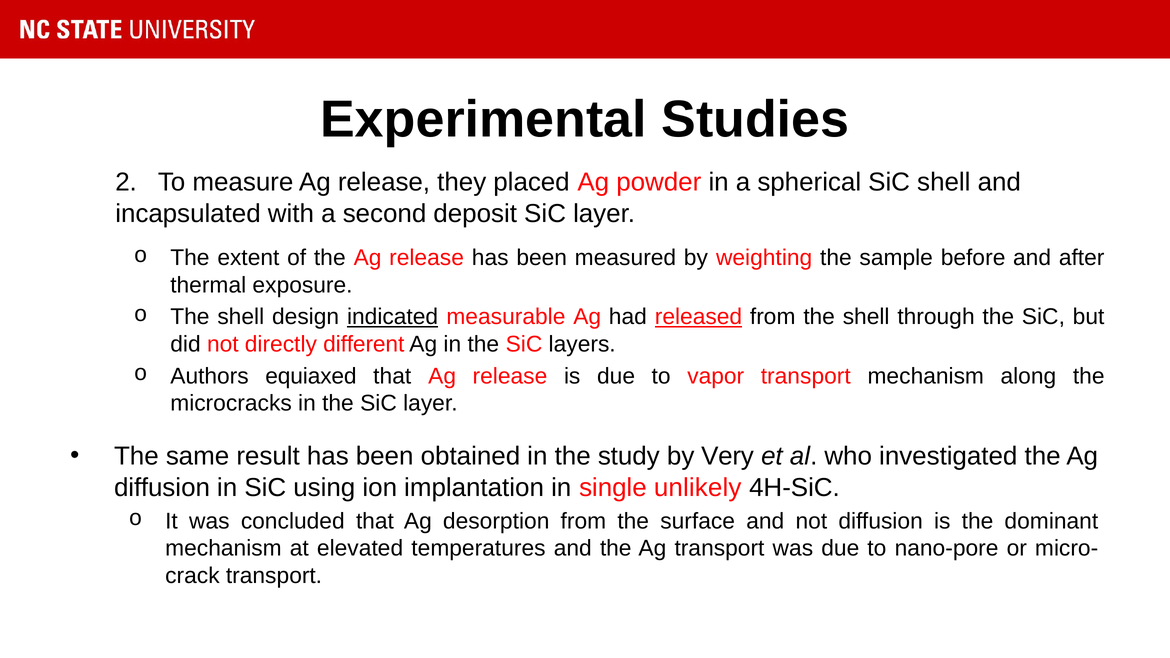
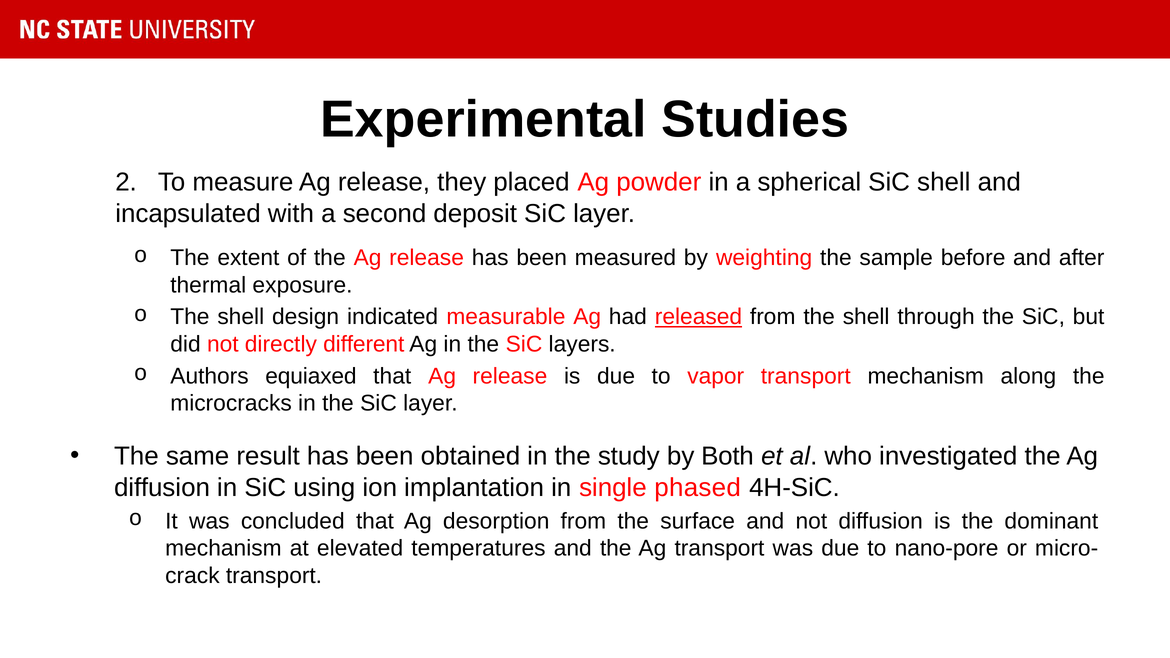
indicated underline: present -> none
Very: Very -> Both
unlikely: unlikely -> phased
